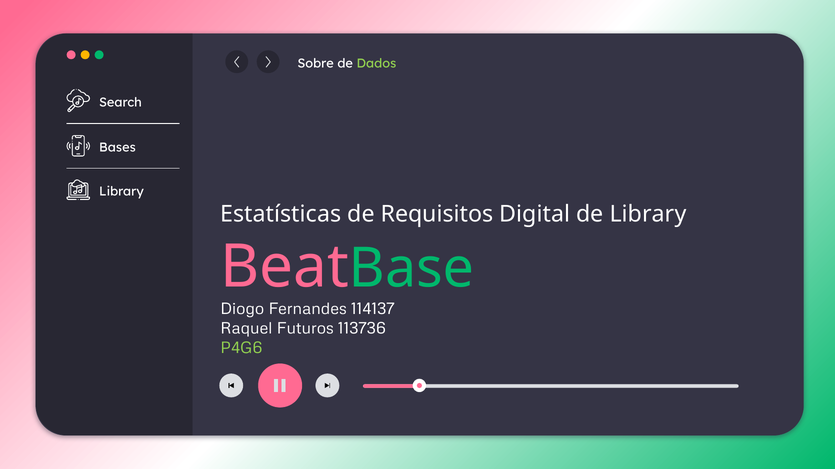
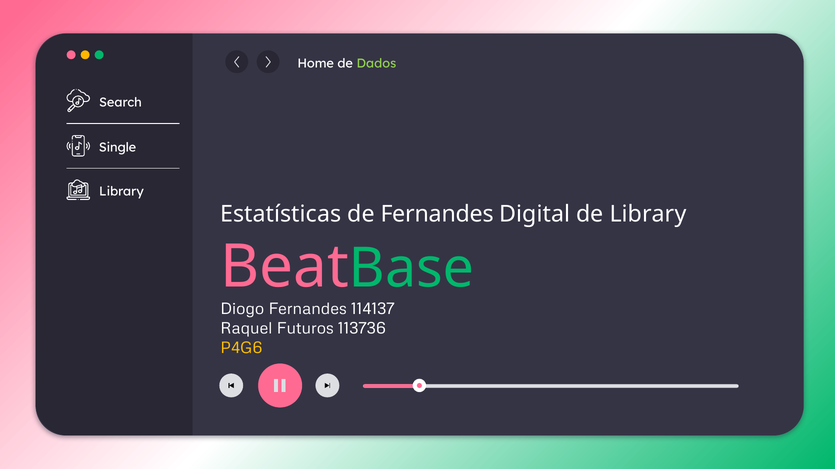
Sobre: Sobre -> Home
Bases: Bases -> Single
de Requisitos: Requisitos -> Fernandes
P4G6 colour: light green -> yellow
